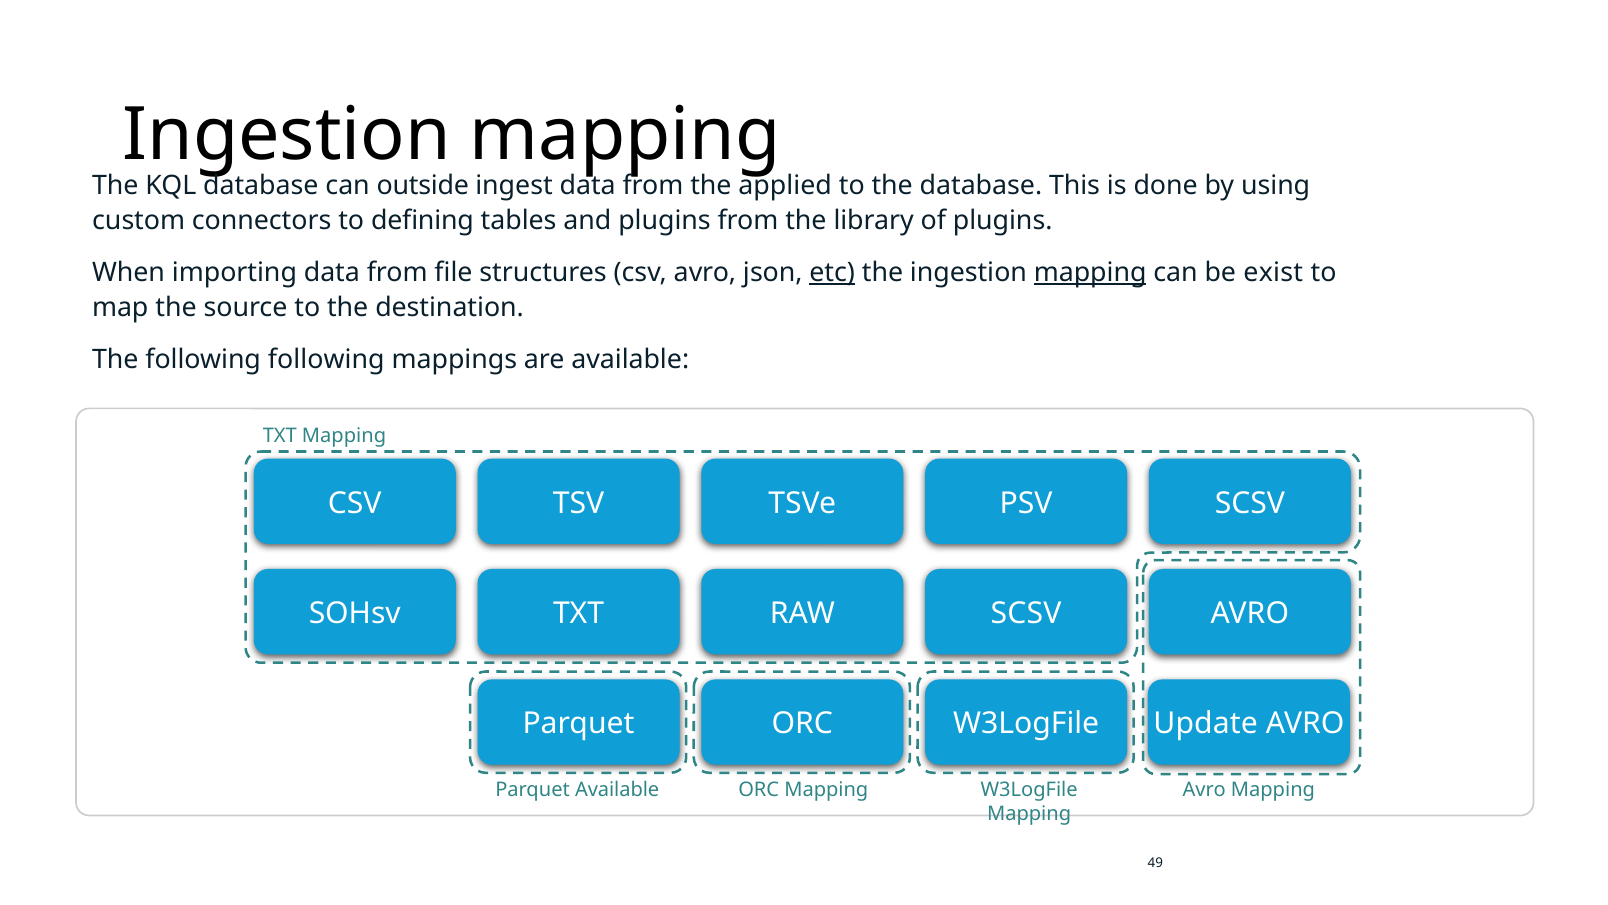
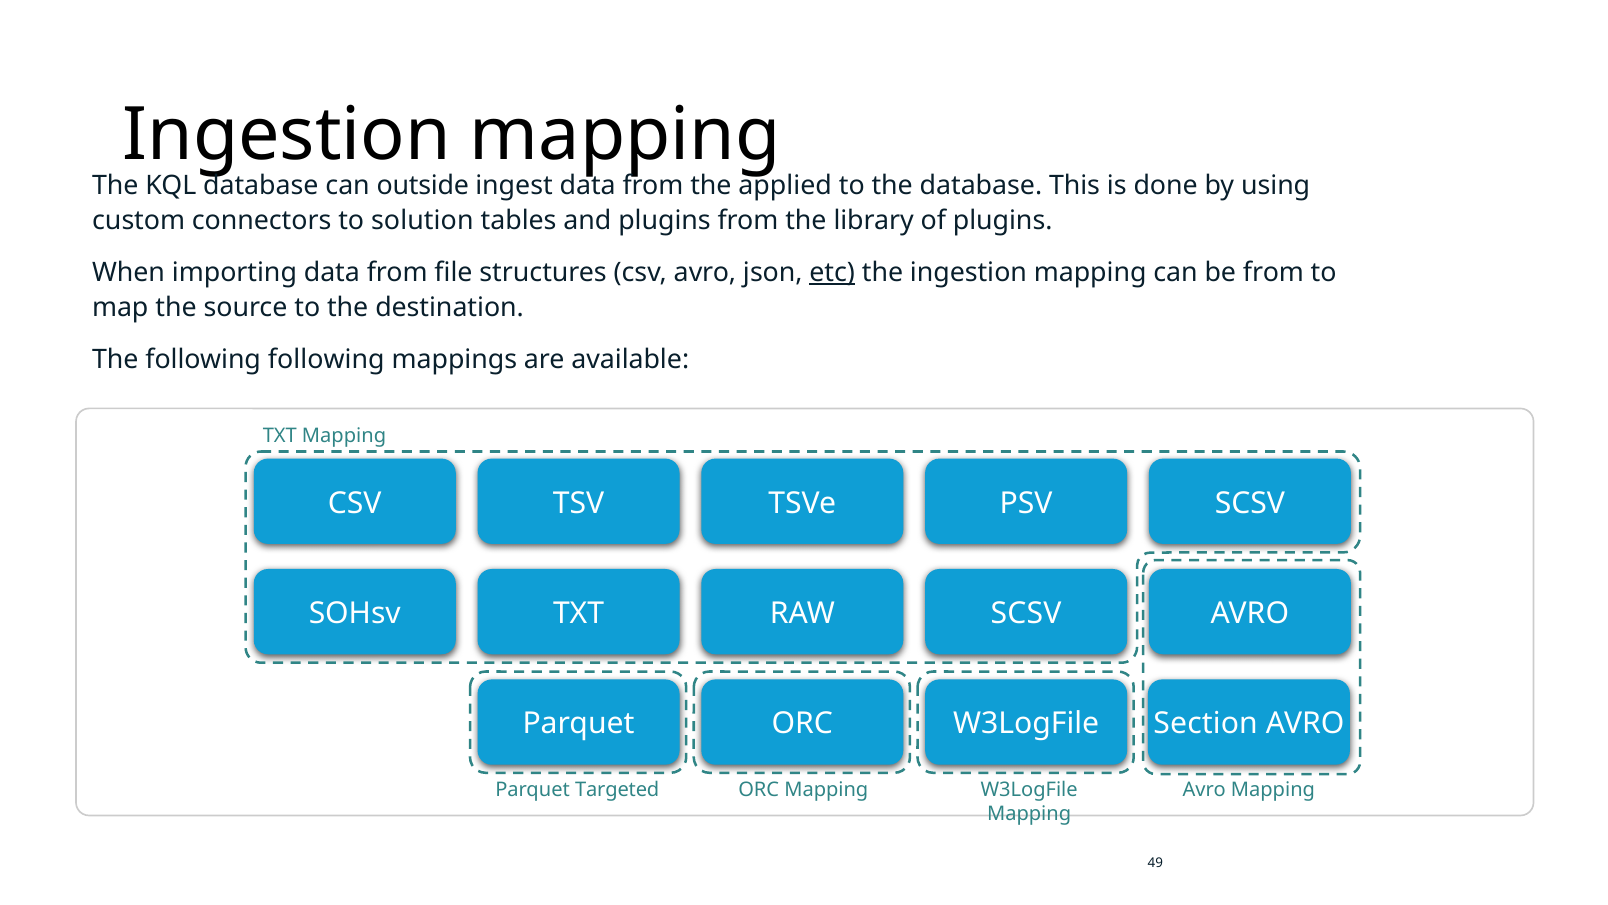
defining: defining -> solution
mapping at (1090, 272) underline: present -> none
be exist: exist -> from
Update: Update -> Section
Parquet Available: Available -> Targeted
